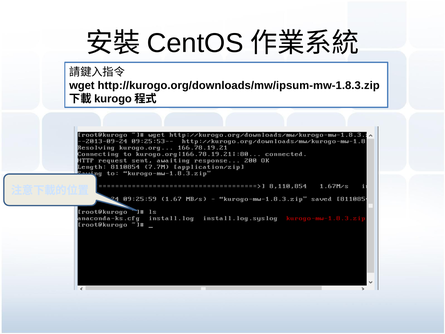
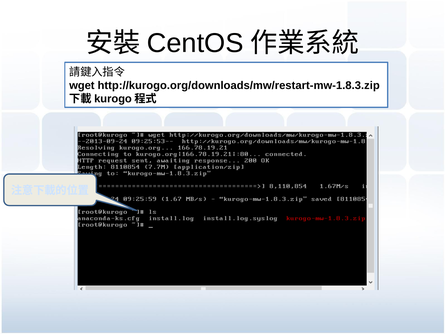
http://kurogo.org/downloads/mw/ipsum-mw-1.8.3.zip: http://kurogo.org/downloads/mw/ipsum-mw-1.8.3.zip -> http://kurogo.org/downloads/mw/restart-mw-1.8.3.zip
